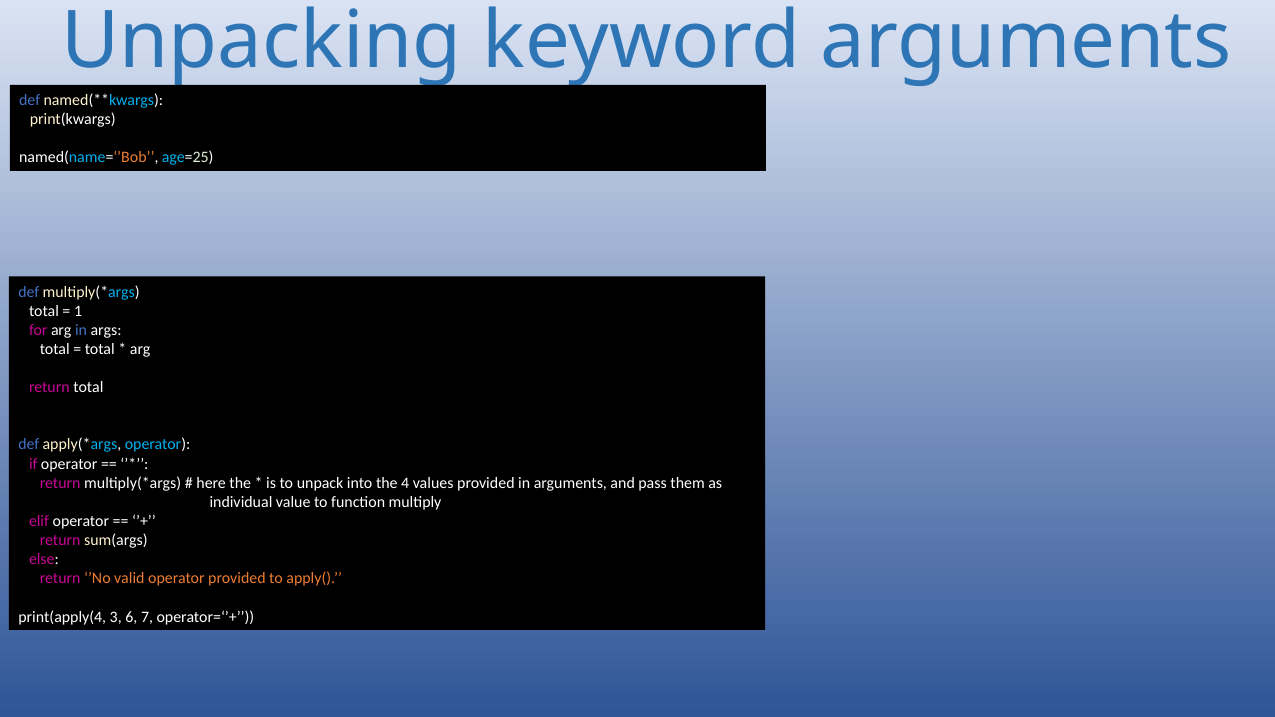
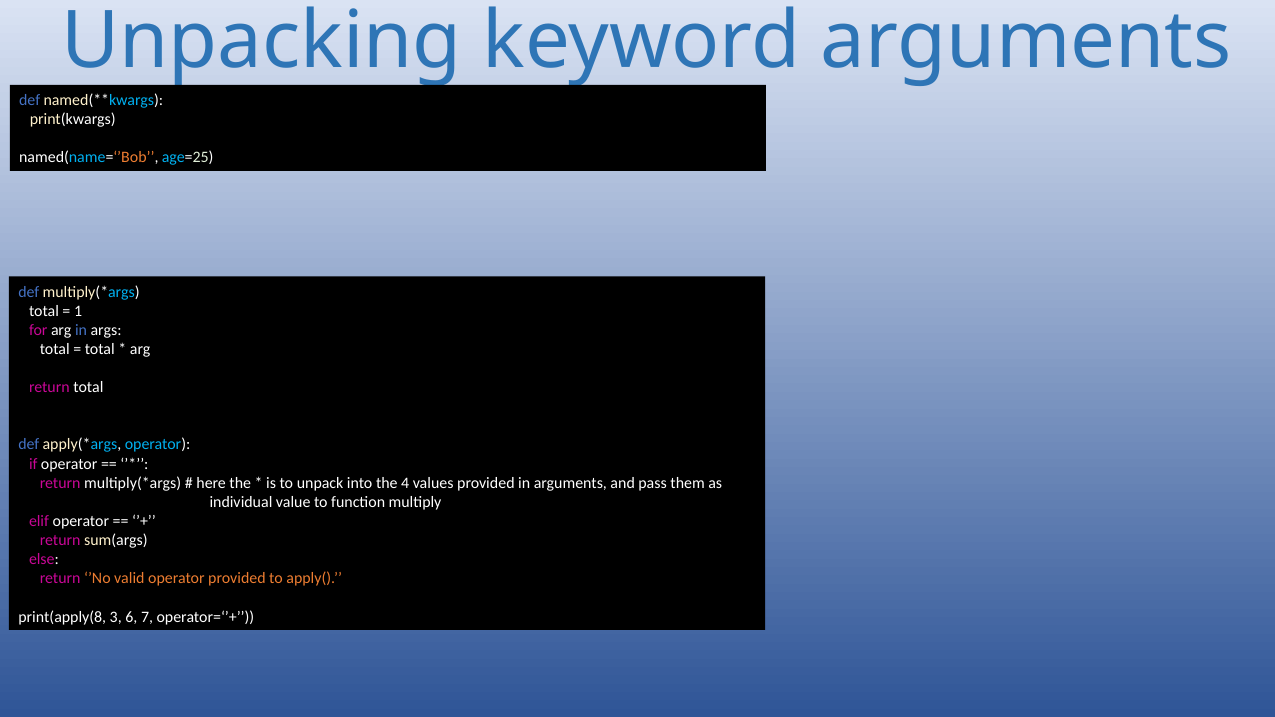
print(apply(4: print(apply(4 -> print(apply(8
